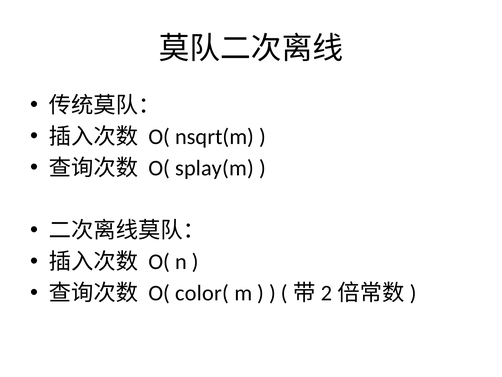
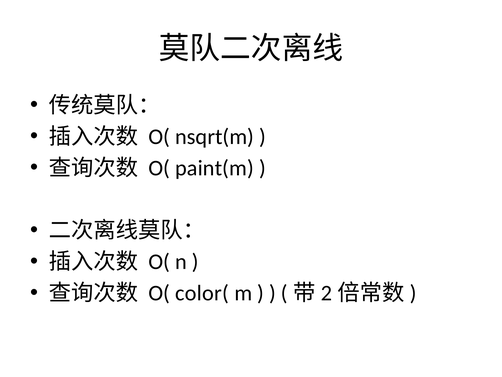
splay(m: splay(m -> paint(m
